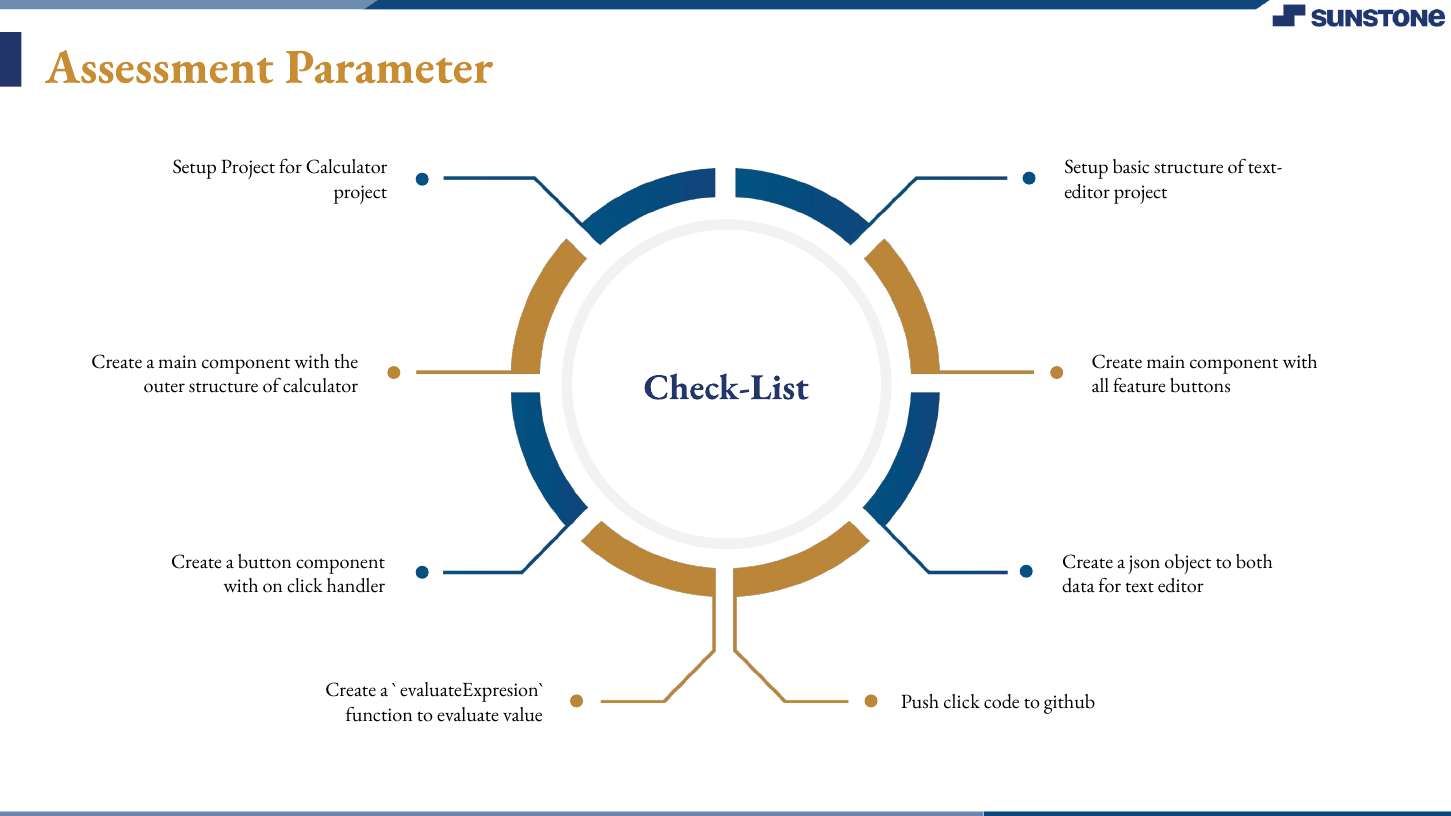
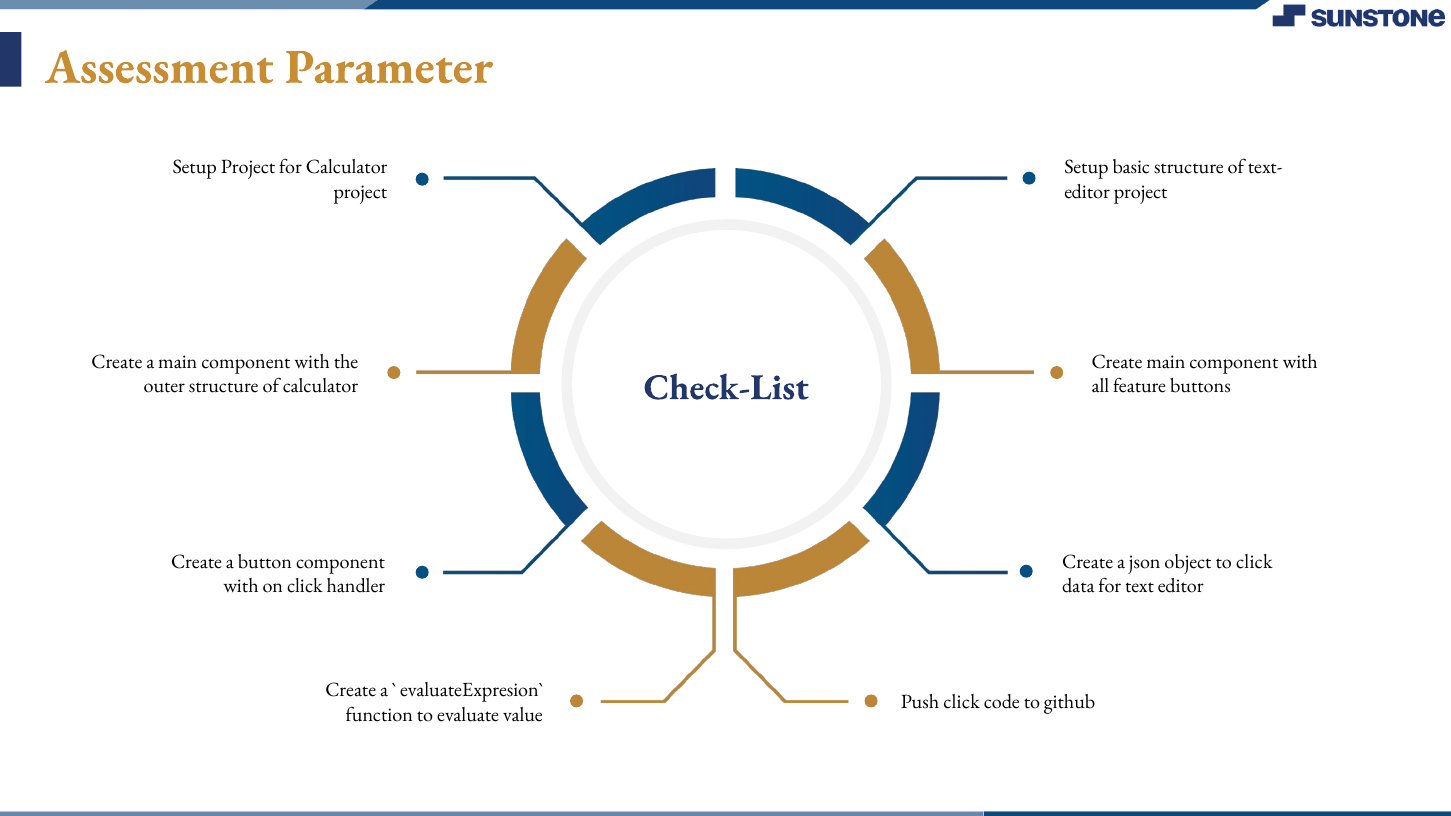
to both: both -> click
